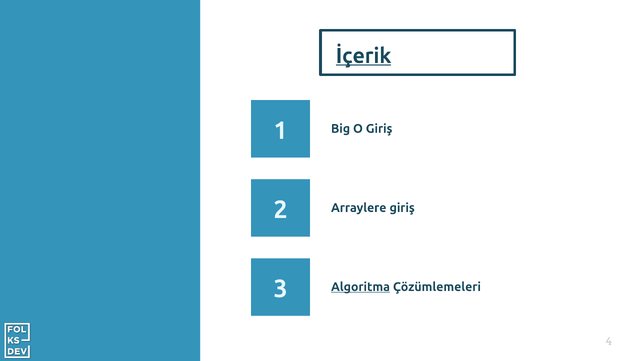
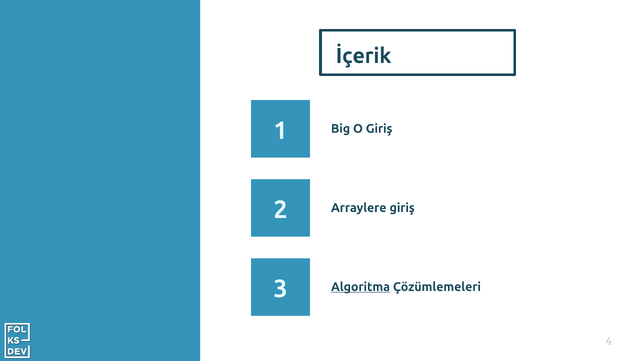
İçerik underline: present -> none
